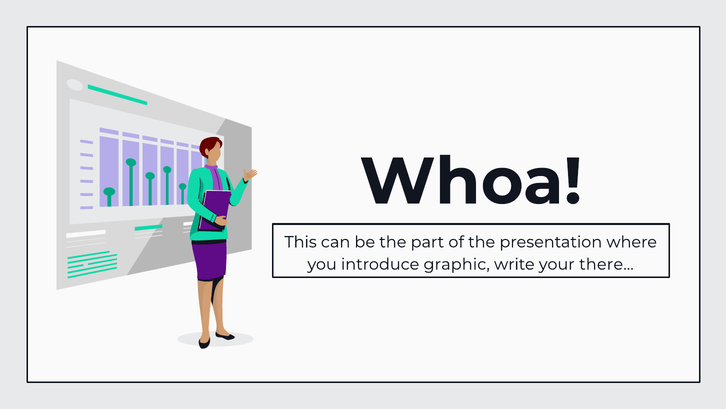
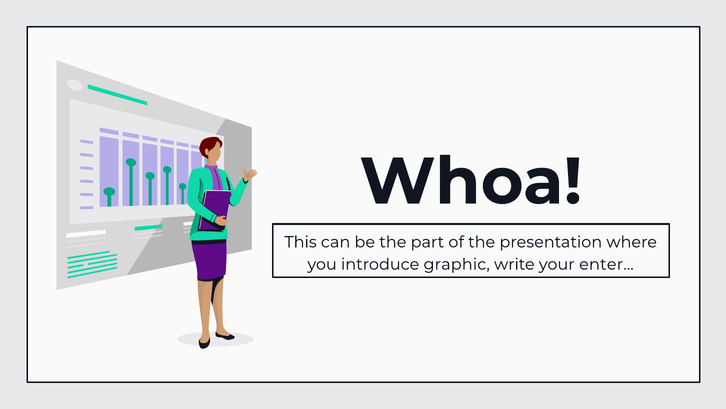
there…: there… -> enter…
